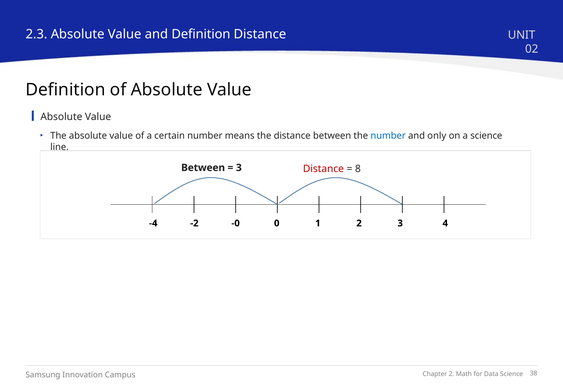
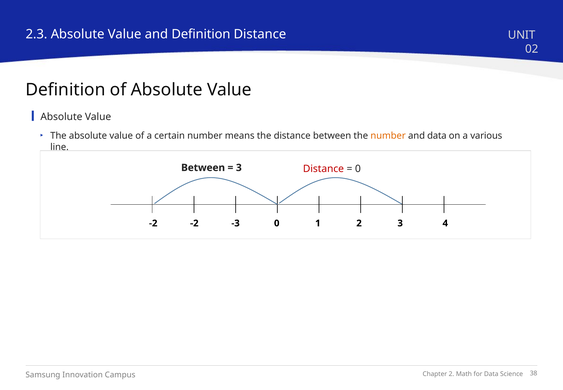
number at (388, 136) colour: blue -> orange
and only: only -> data
a science: science -> various
8 at (358, 169): 8 -> 0
-4 at (153, 223): -4 -> -2
-0: -0 -> -3
